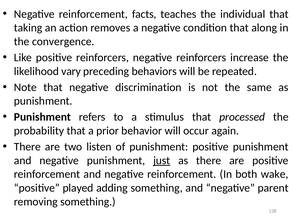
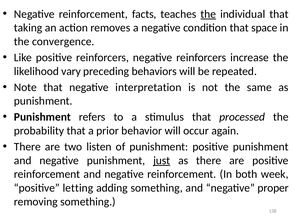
the at (208, 14) underline: none -> present
along: along -> space
discrimination: discrimination -> interpretation
wake: wake -> week
played: played -> letting
parent: parent -> proper
